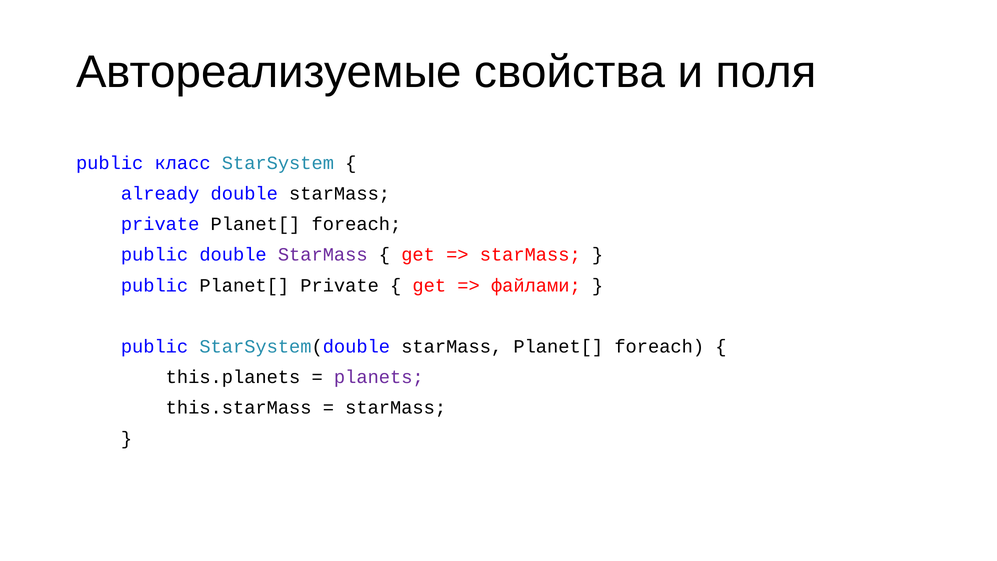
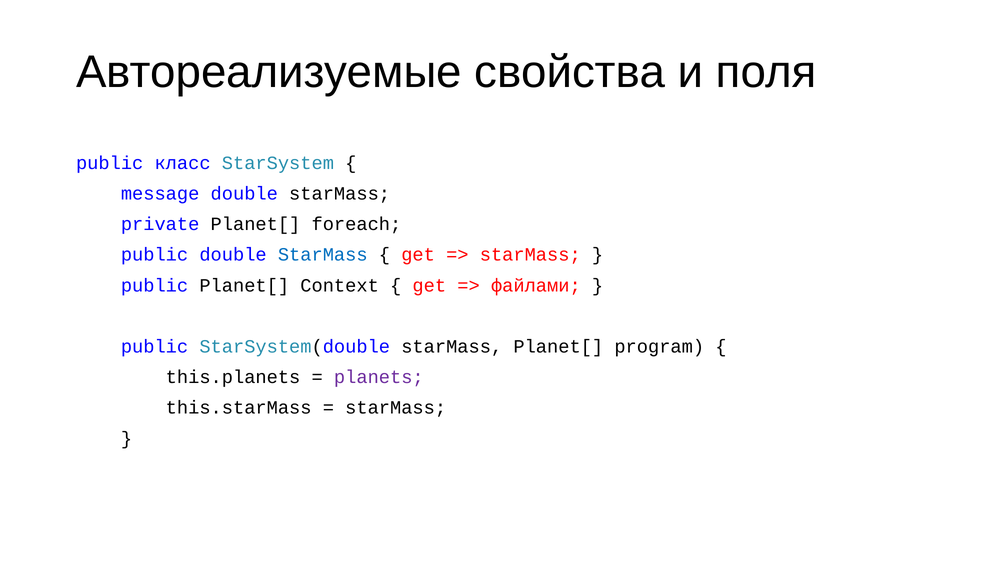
already: already -> message
StarMass at (323, 255) colour: purple -> blue
Planet[ Private: Private -> Context
starMass Planet[ foreach: foreach -> program
